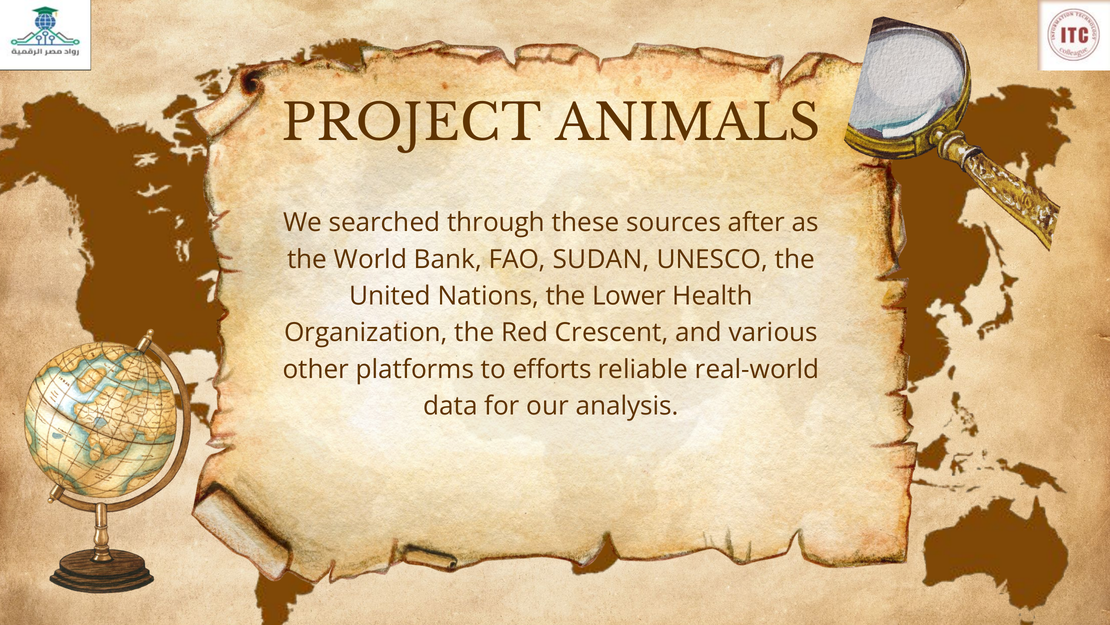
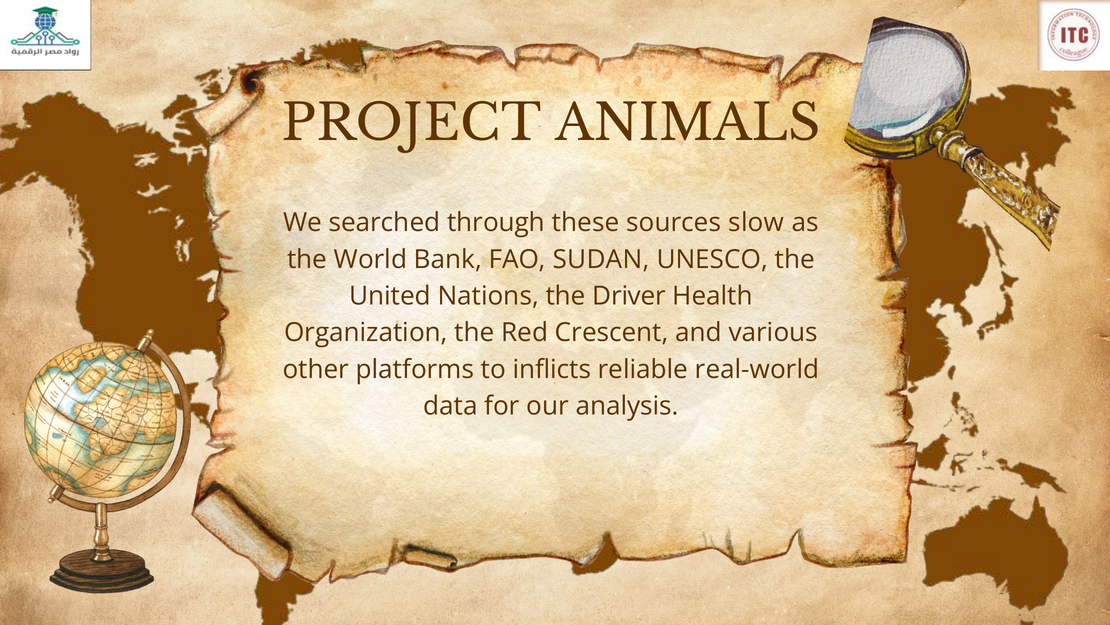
after: after -> slow
Lower: Lower -> Driver
efforts: efforts -> inflicts
